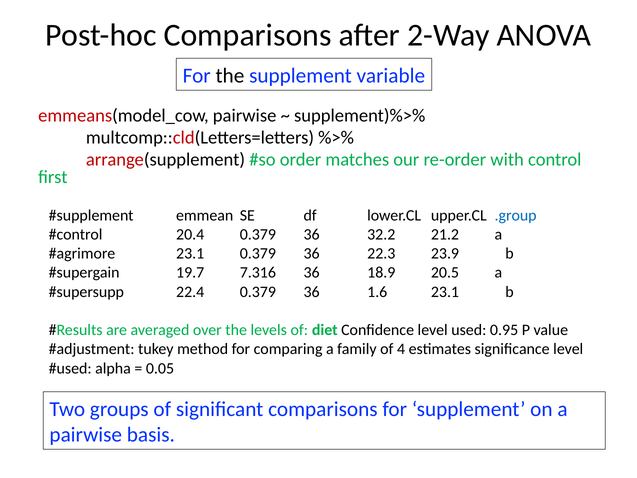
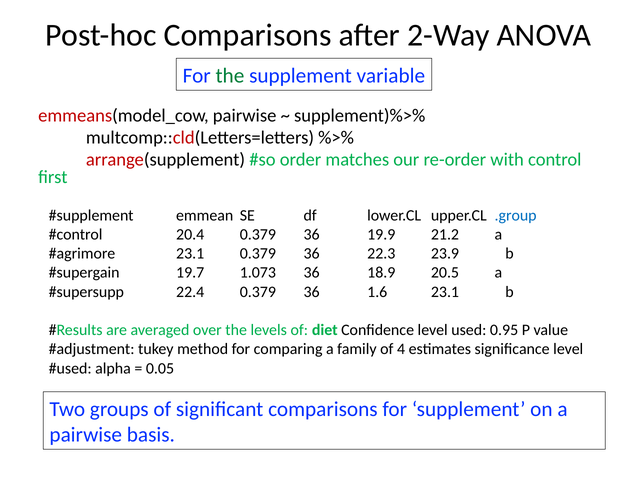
the at (230, 76) colour: black -> green
32.2: 32.2 -> 19.9
7.316: 7.316 -> 1.073
